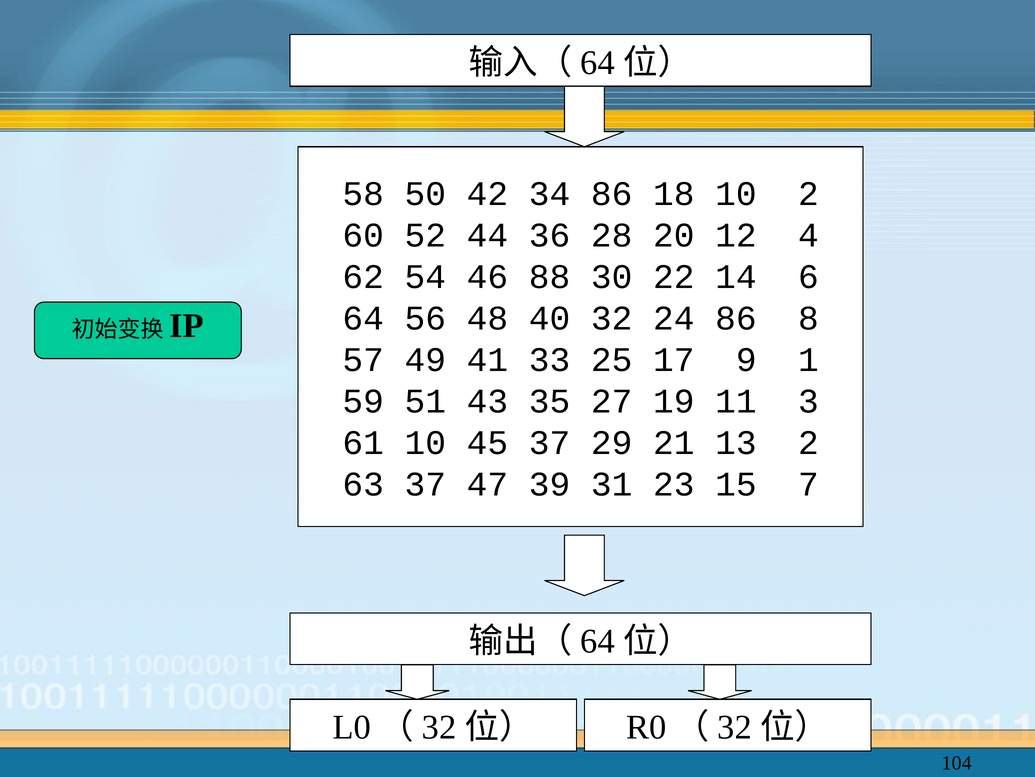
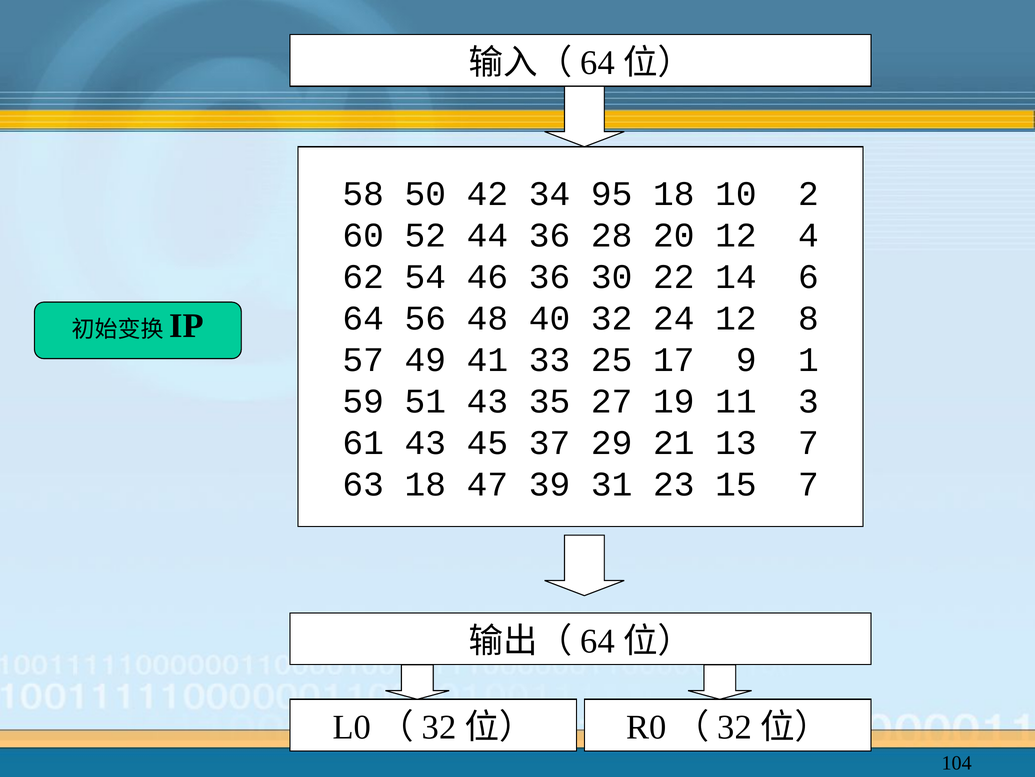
34 86: 86 -> 95
46 88: 88 -> 36
24 86: 86 -> 12
61 10: 10 -> 43
13 2: 2 -> 7
63 37: 37 -> 18
